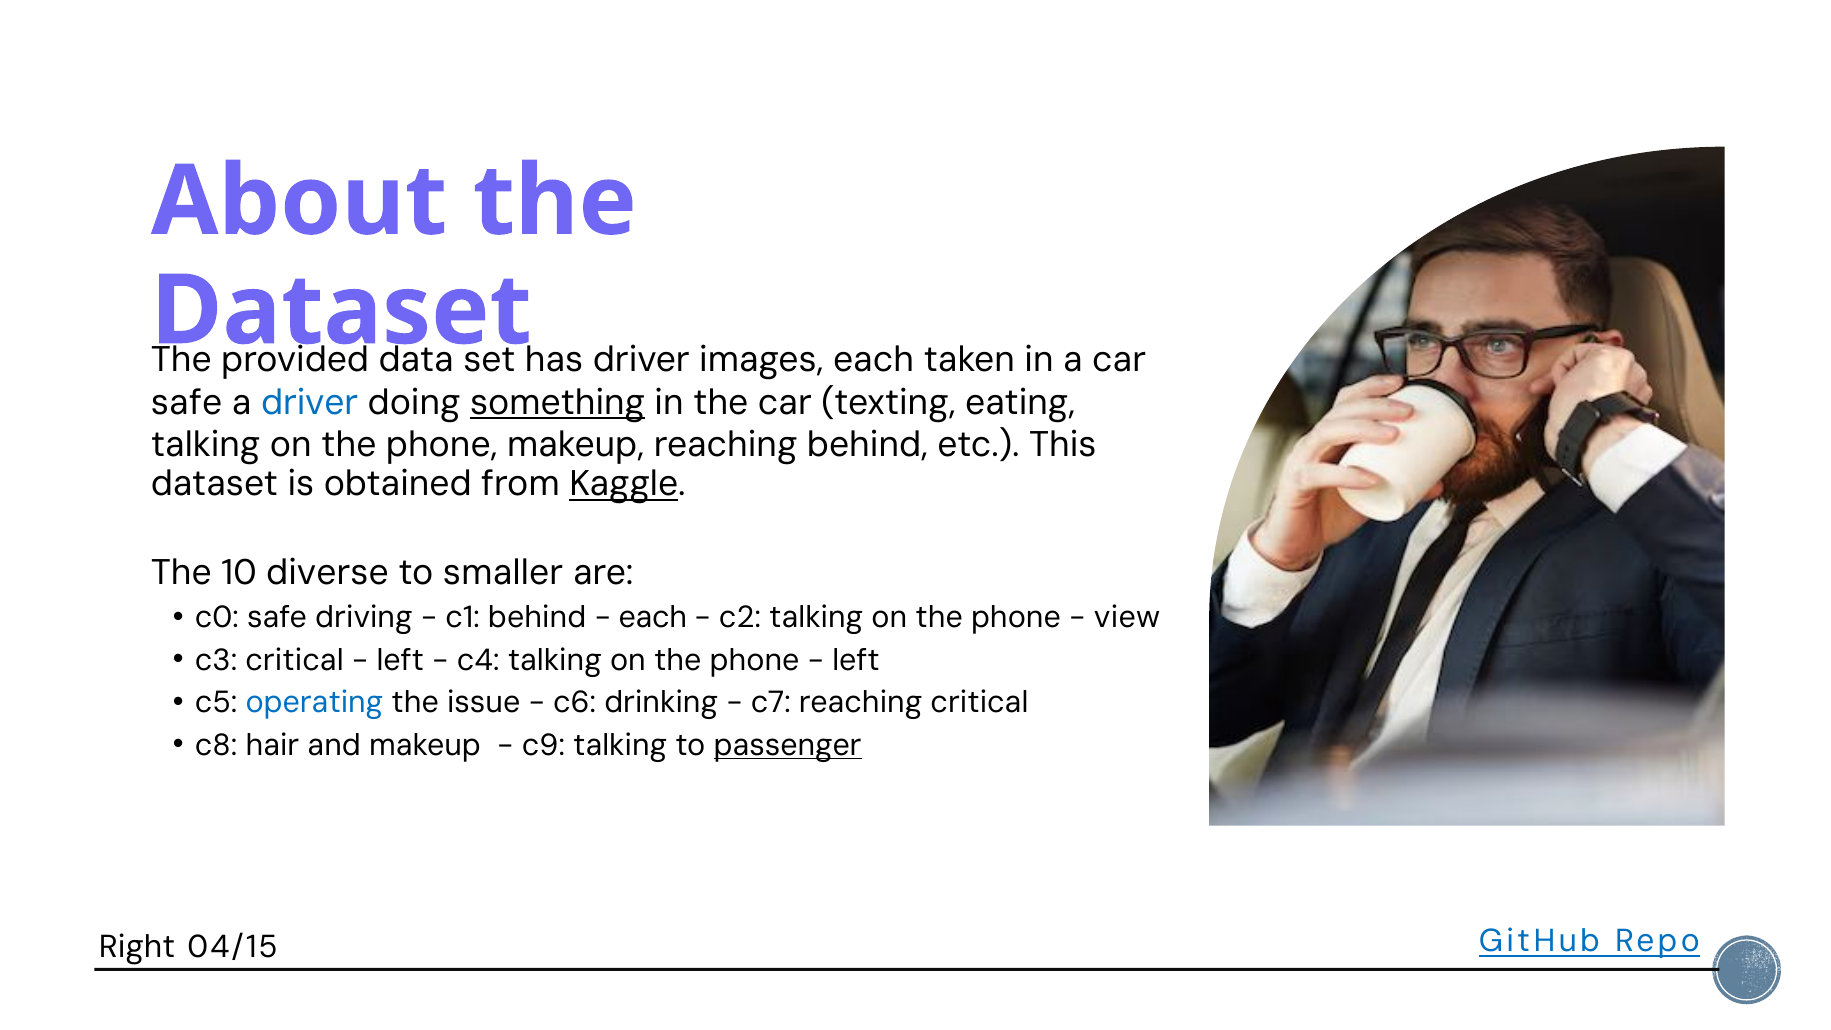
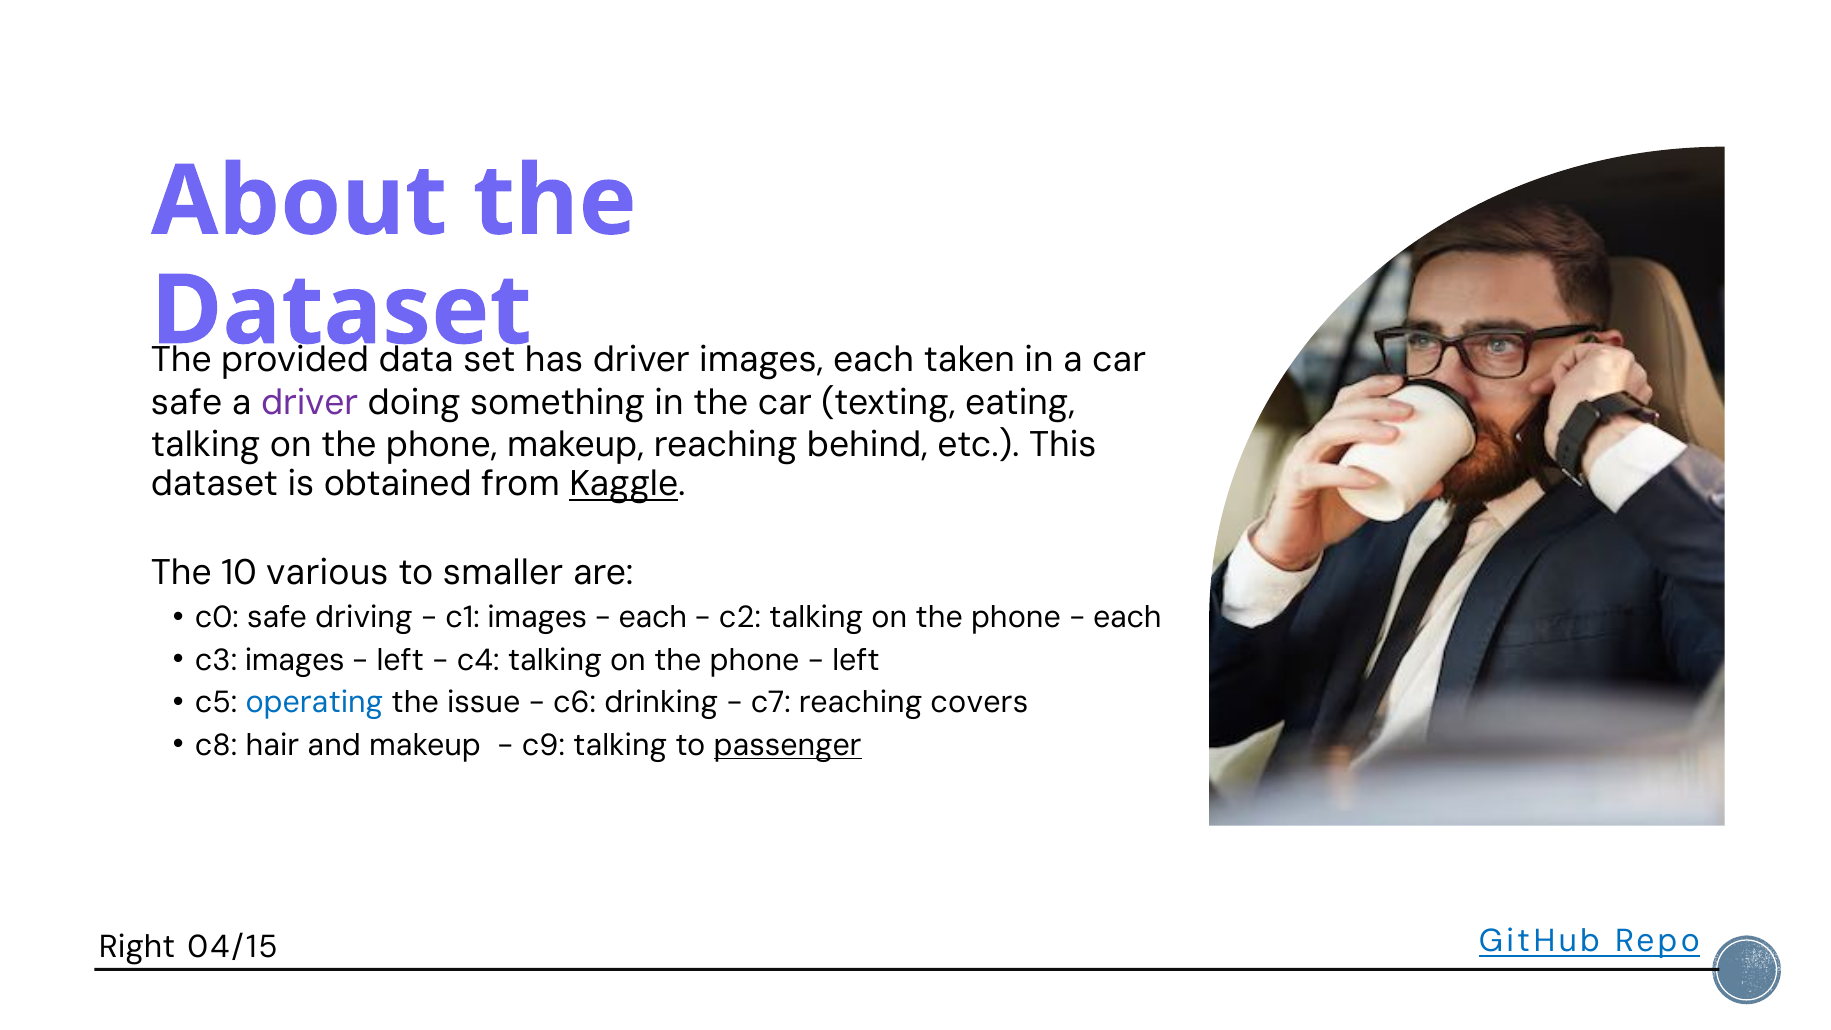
driver at (310, 403) colour: blue -> purple
something underline: present -> none
diverse: diverse -> various
c1 behind: behind -> images
view at (1127, 618): view -> each
c3 critical: critical -> images
reaching critical: critical -> covers
